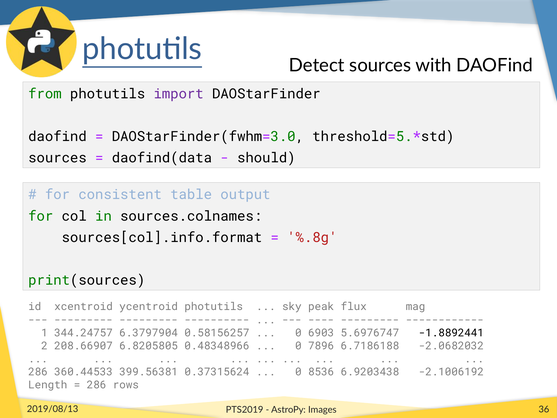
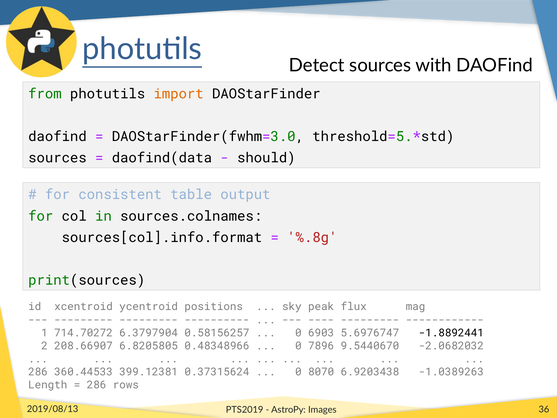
import colour: purple -> orange
ycentroid photutils: photutils -> positions
344.24757: 344.24757 -> 714.70272
6.7186188: 6.7186188 -> 9.5440670
399.56381: 399.56381 -> 399.12381
8536: 8536 -> 8070
-2.1006192: -2.1006192 -> -1.0389263
